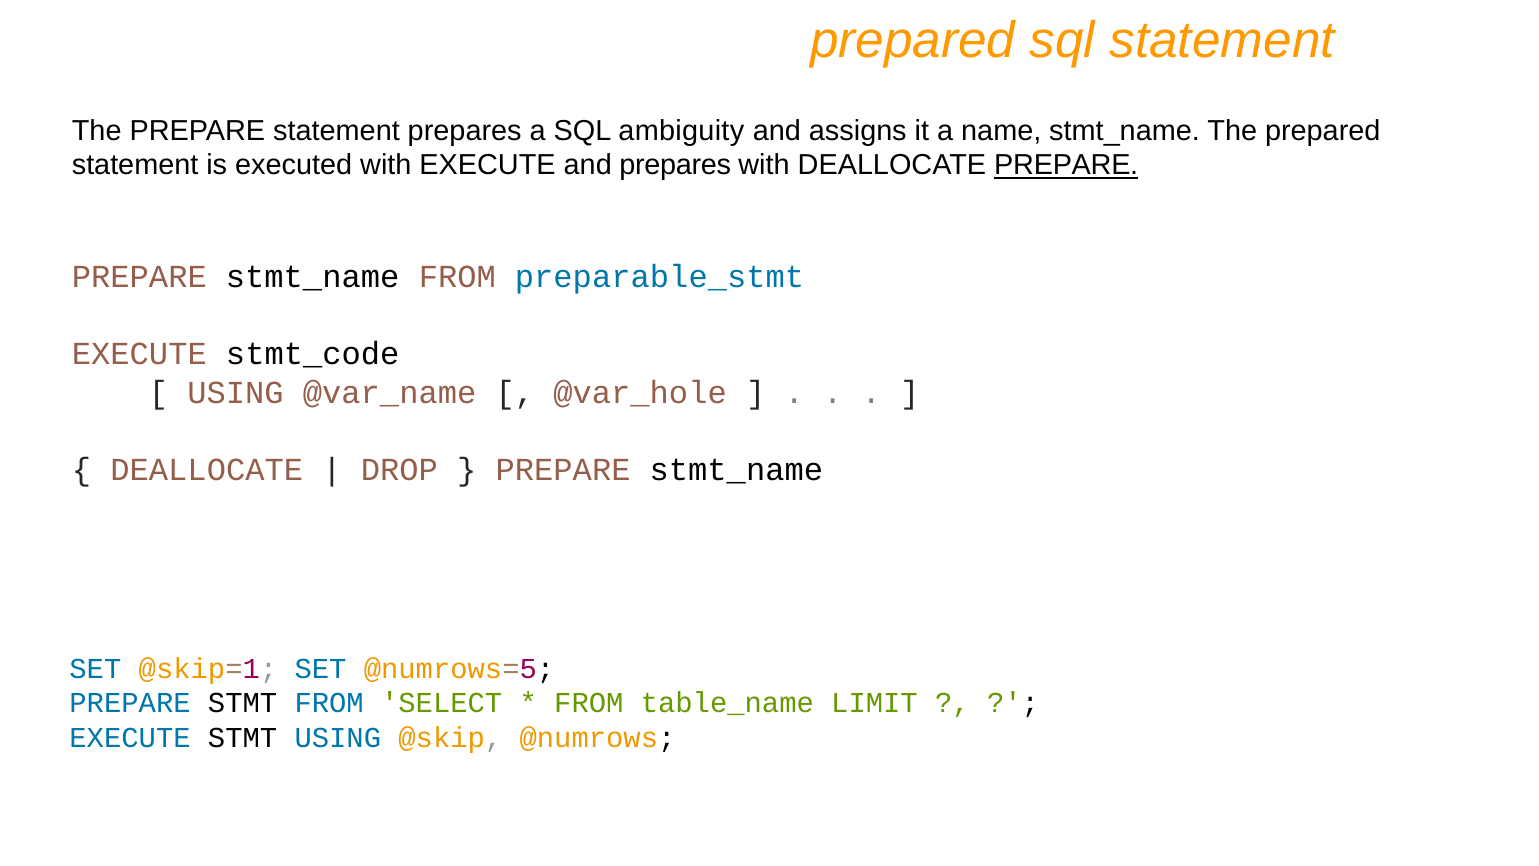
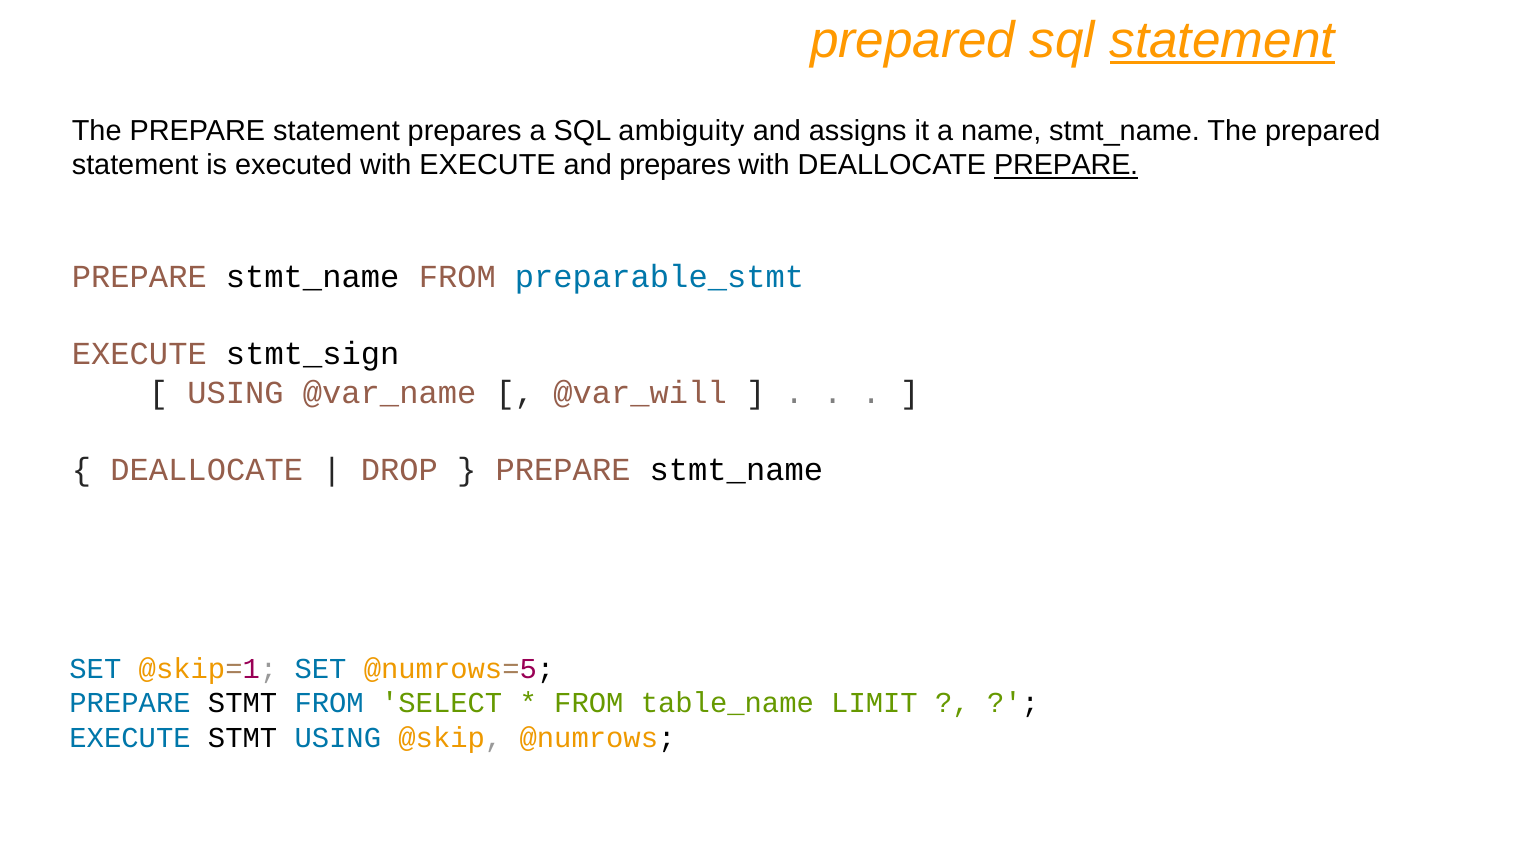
statement at (1222, 40) underline: none -> present
stmt_code: stmt_code -> stmt_sign
@var_hole: @var_hole -> @var_will
